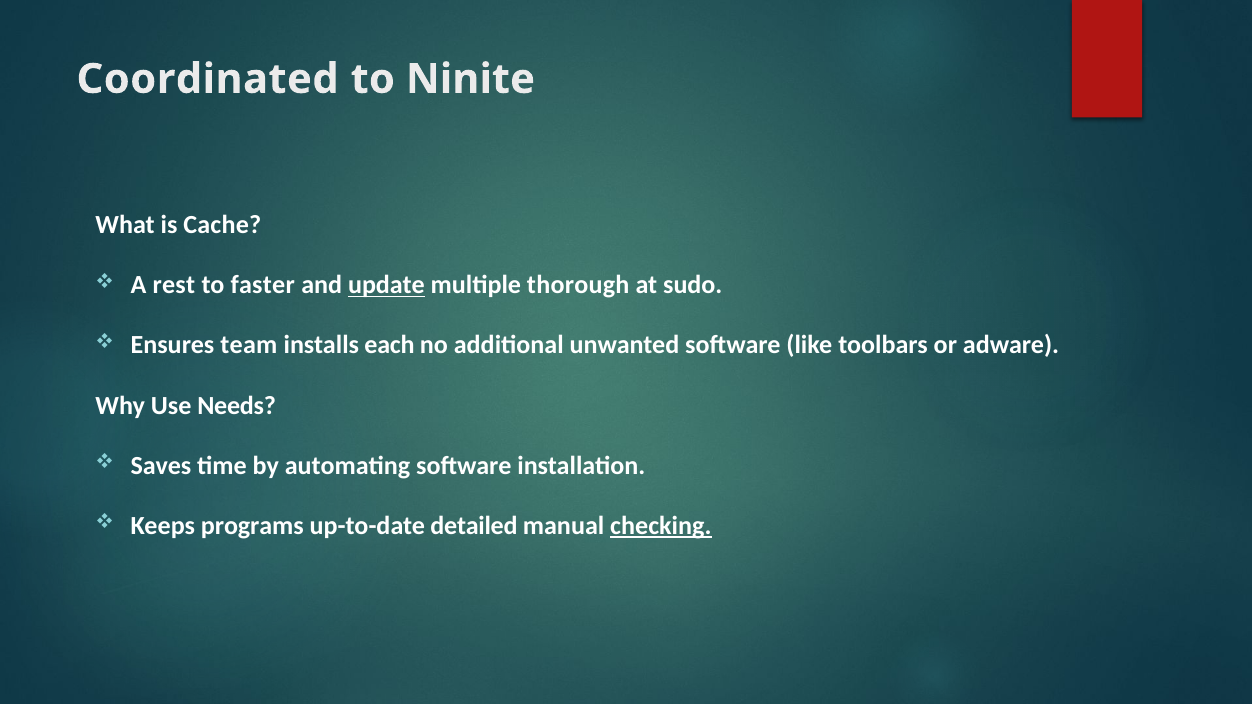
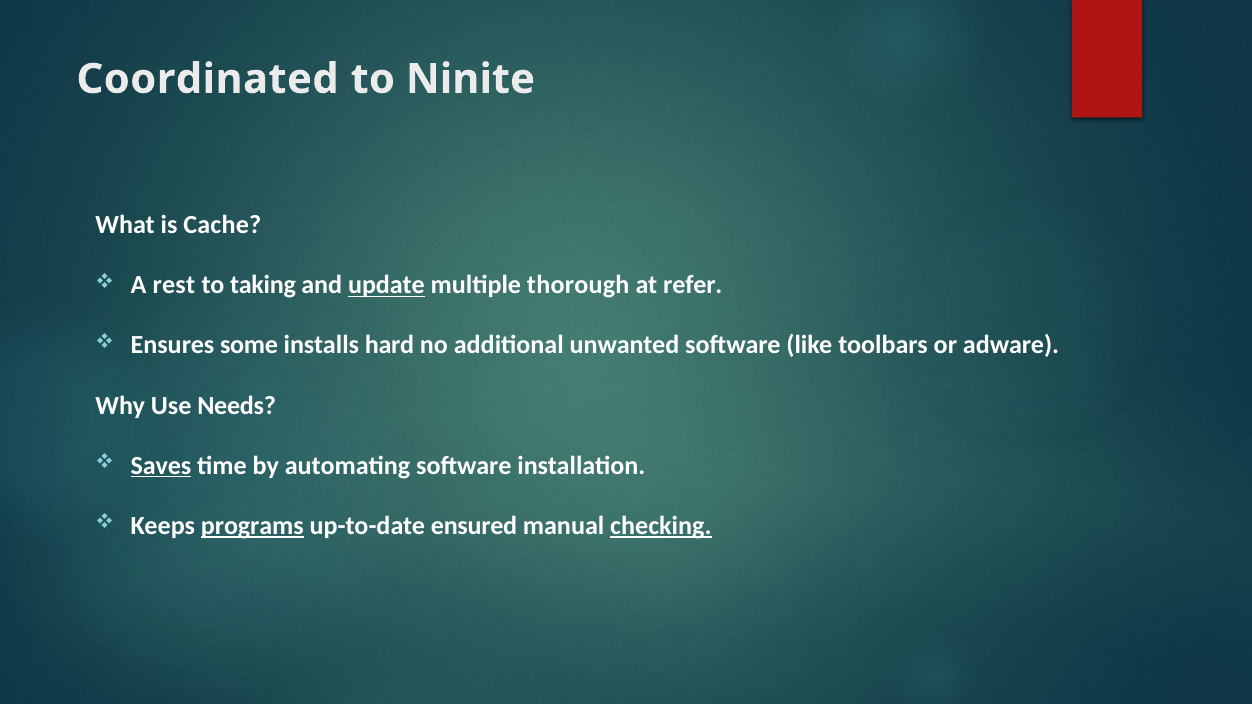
faster: faster -> taking
sudo: sudo -> refer
team: team -> some
each: each -> hard
Saves underline: none -> present
programs underline: none -> present
detailed: detailed -> ensured
